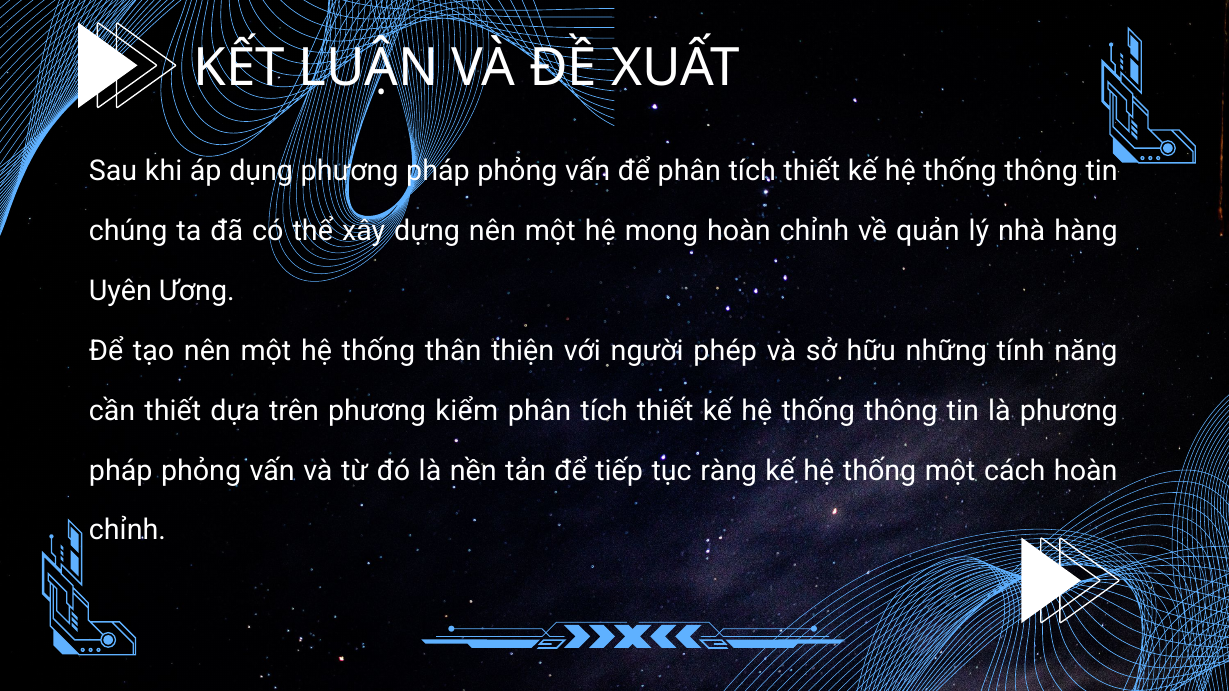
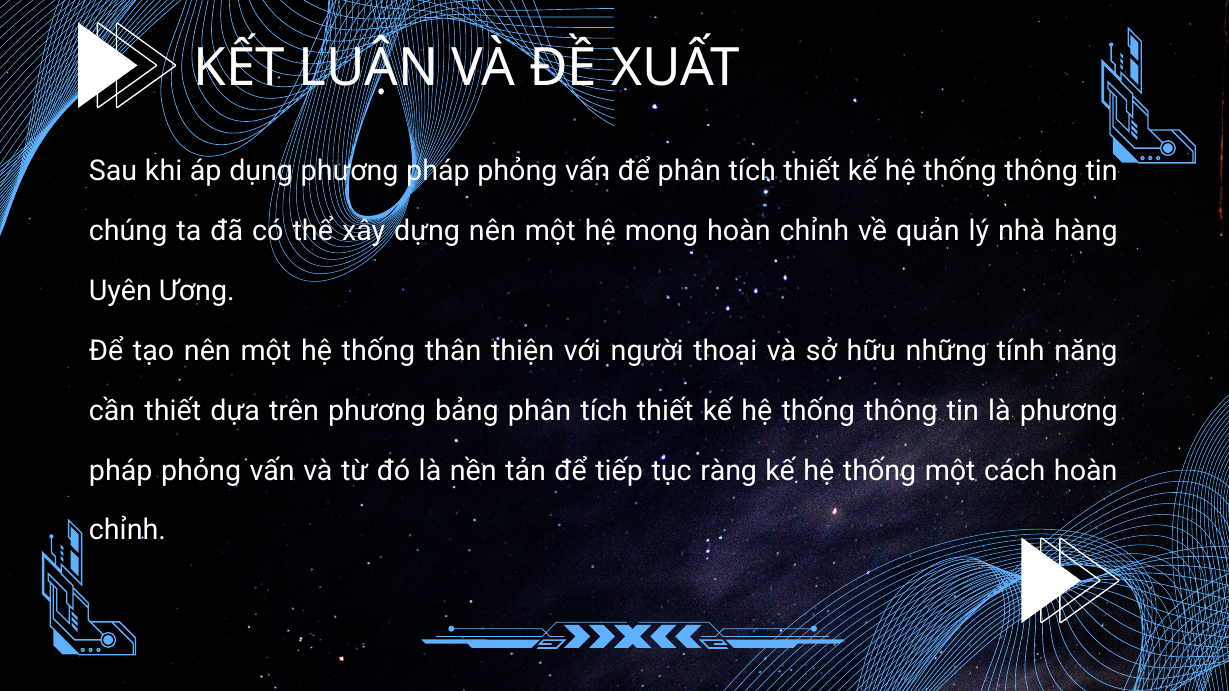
phép: phép -> thoại
kiểm: kiểm -> bảng
